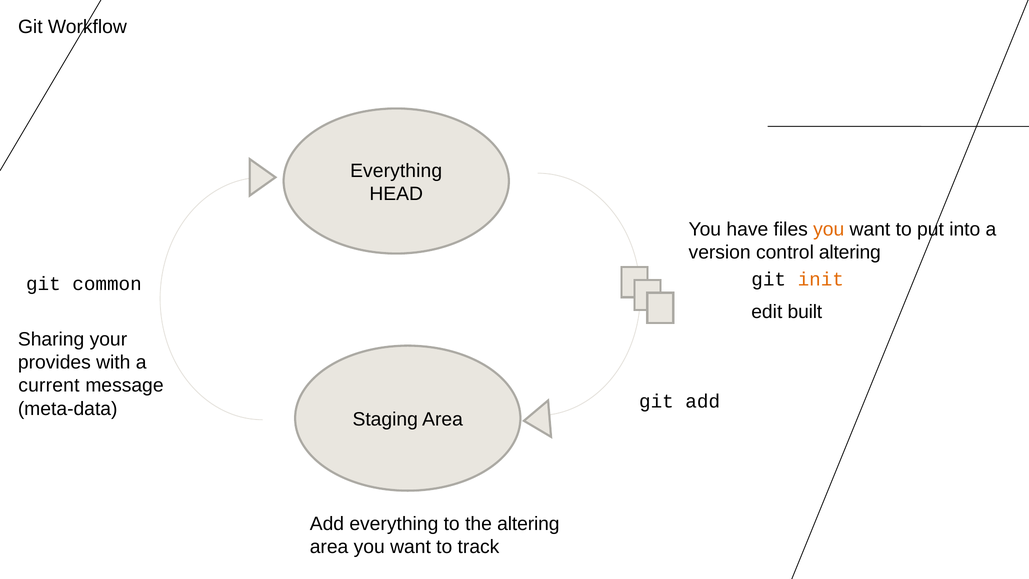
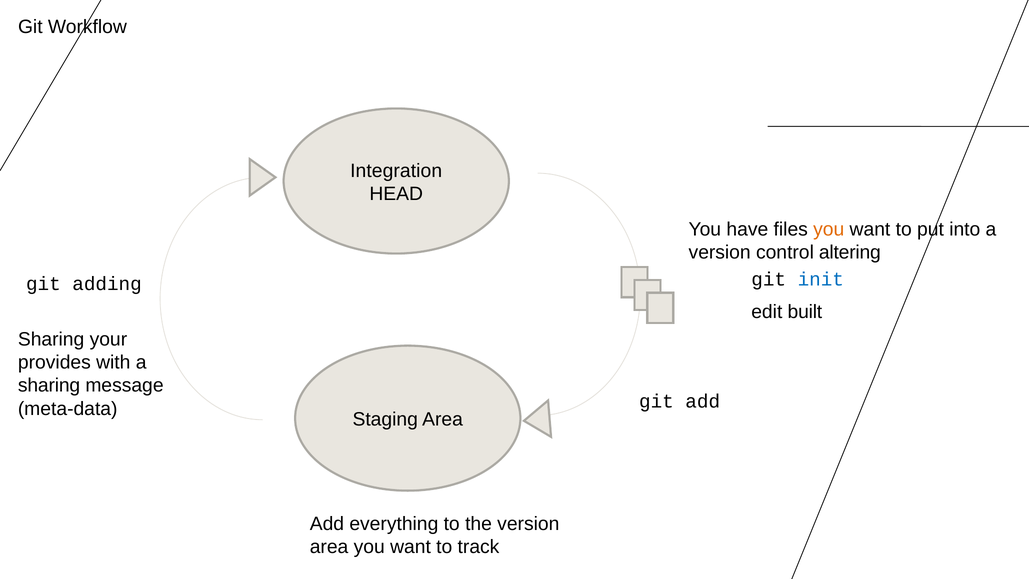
Everything at (396, 171): Everything -> Integration
init colour: orange -> blue
common: common -> adding
current at (49, 385): current -> sharing
the altering: altering -> version
